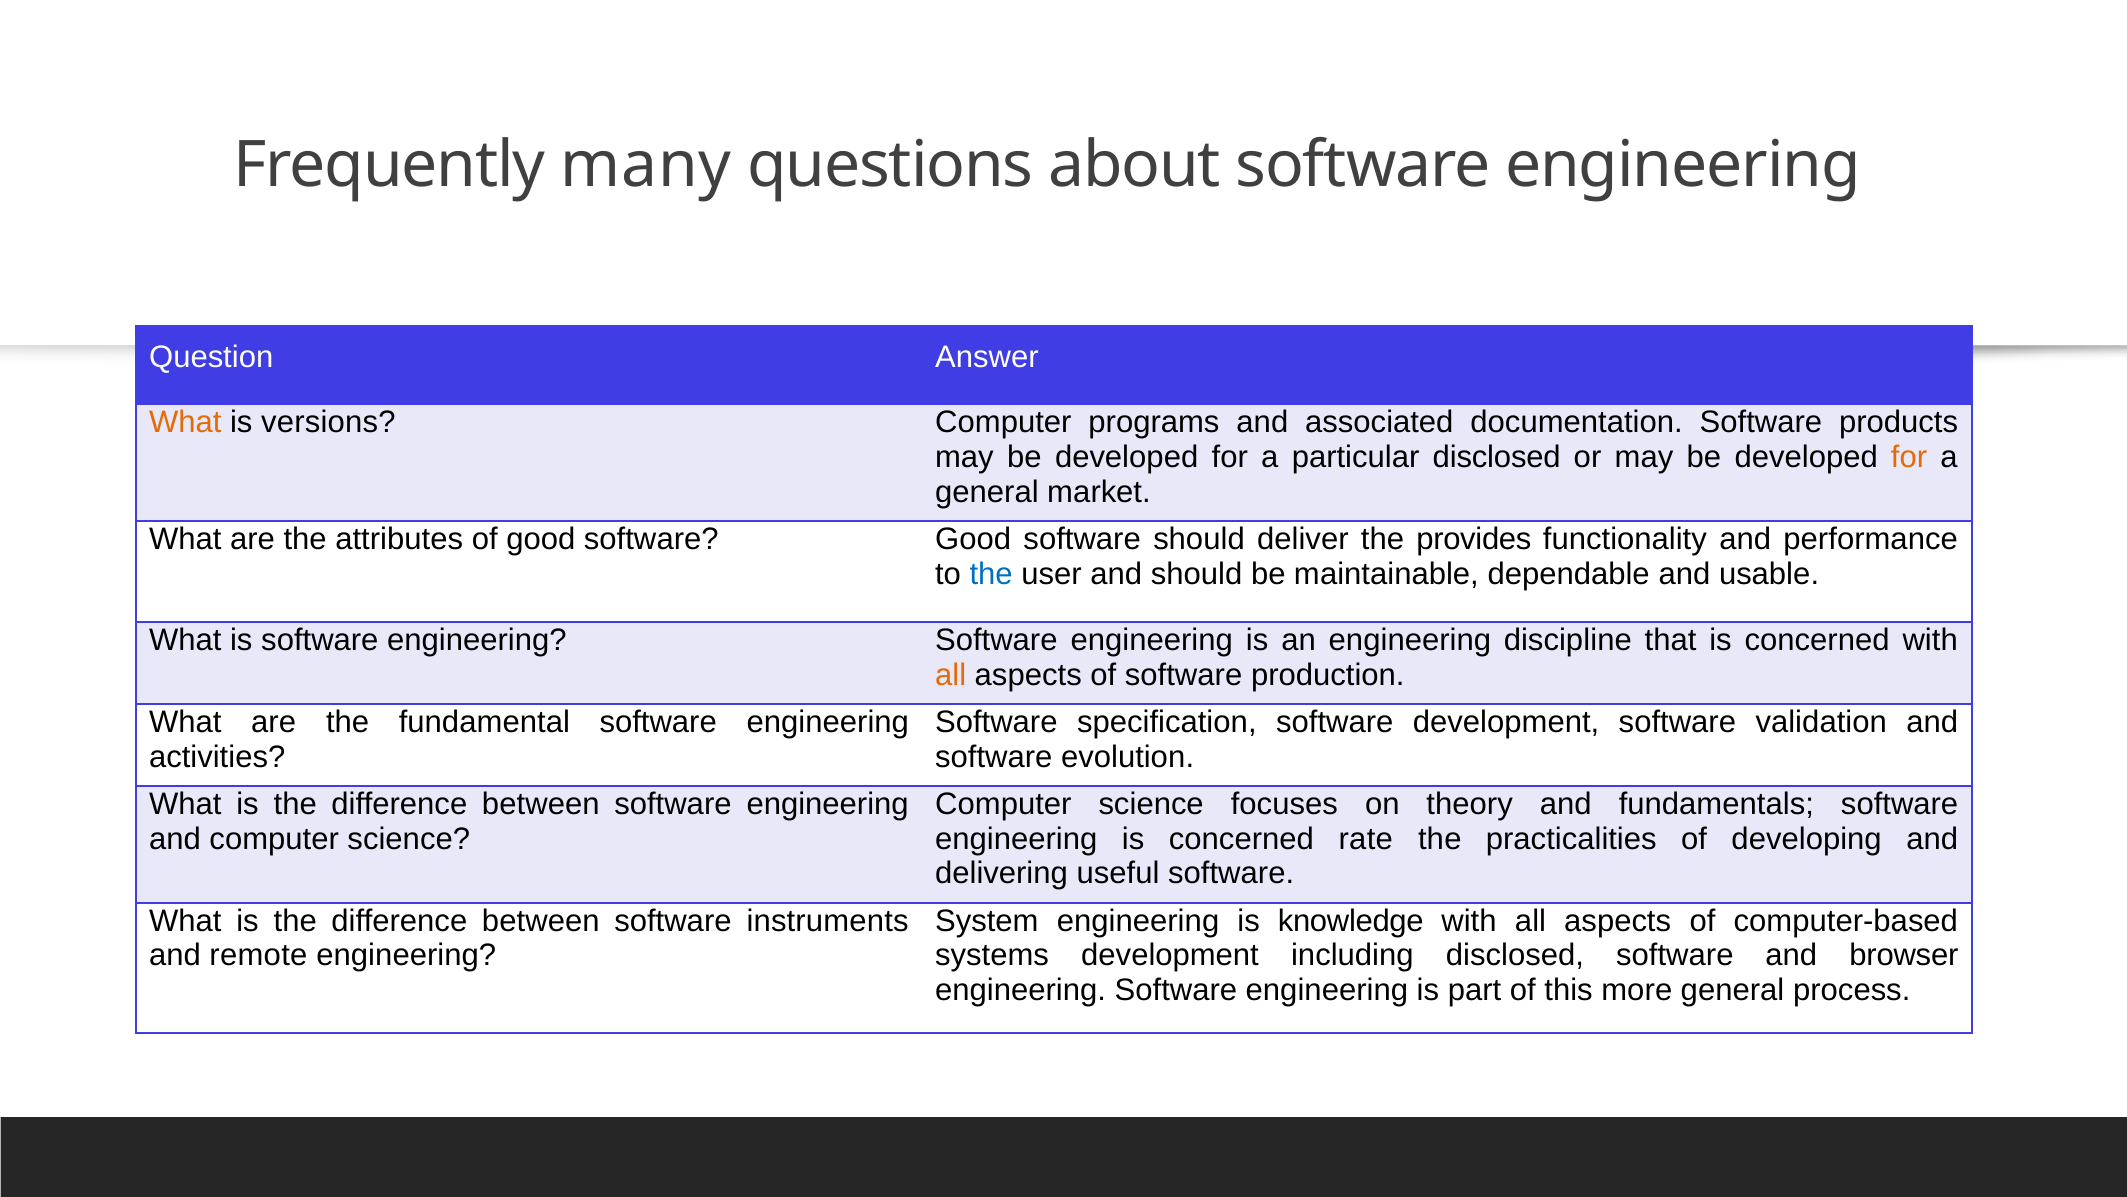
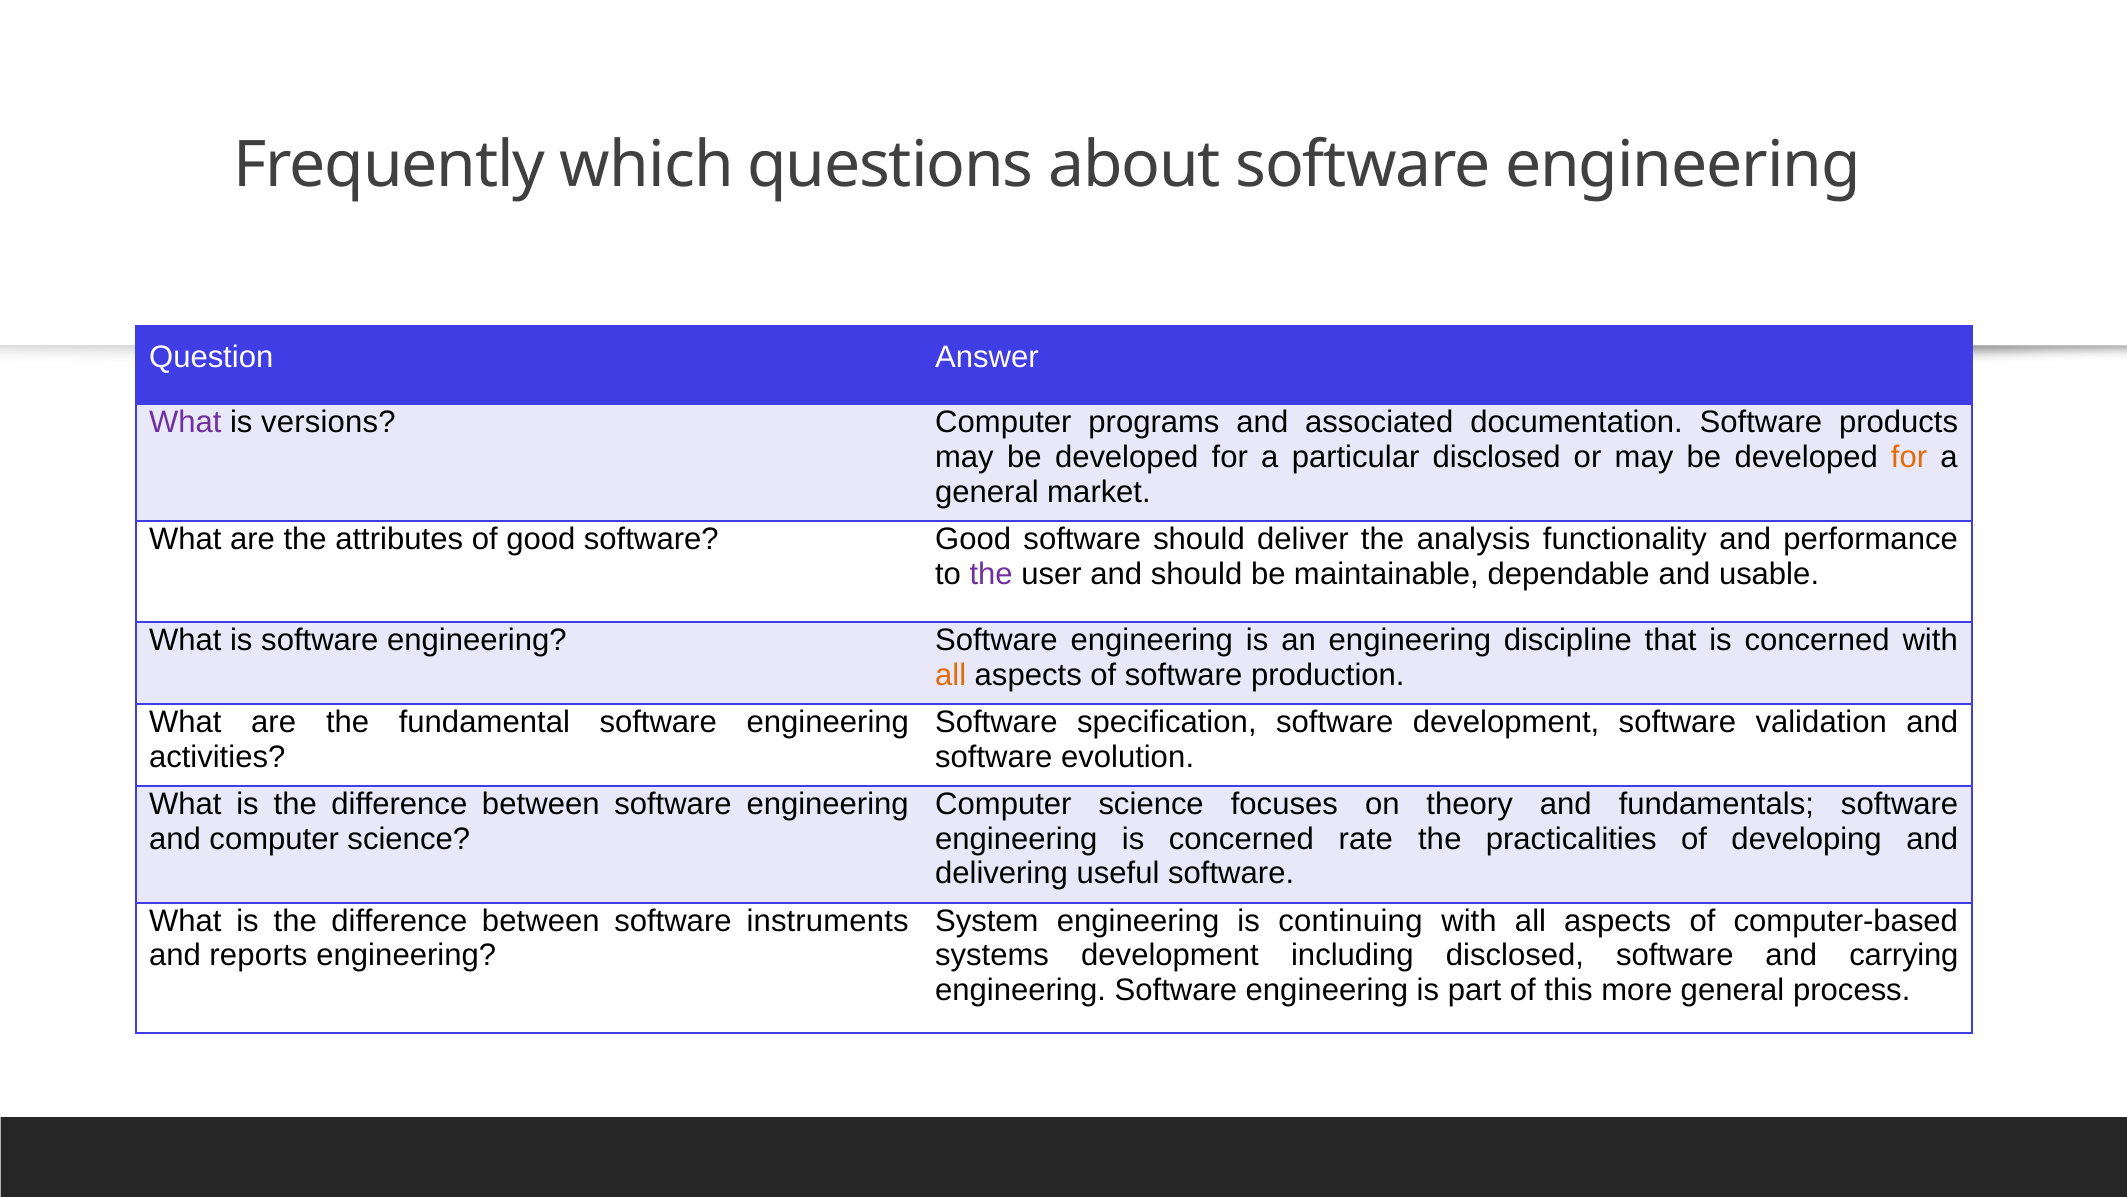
many: many -> which
What at (185, 422) colour: orange -> purple
provides: provides -> analysis
the at (991, 574) colour: blue -> purple
knowledge: knowledge -> continuing
remote: remote -> reports
browser: browser -> carrying
